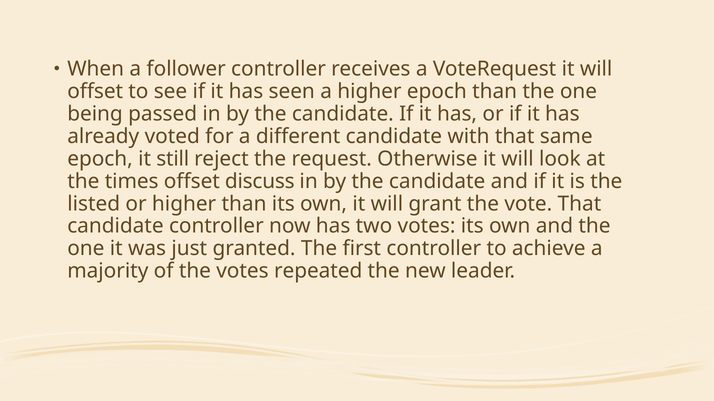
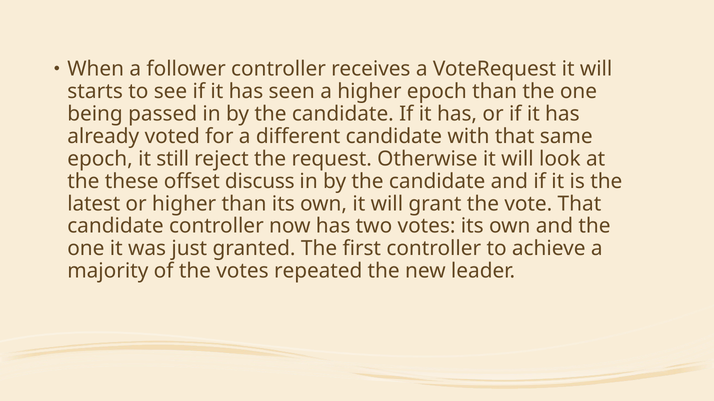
offset at (95, 91): offset -> starts
times: times -> these
listed: listed -> latest
